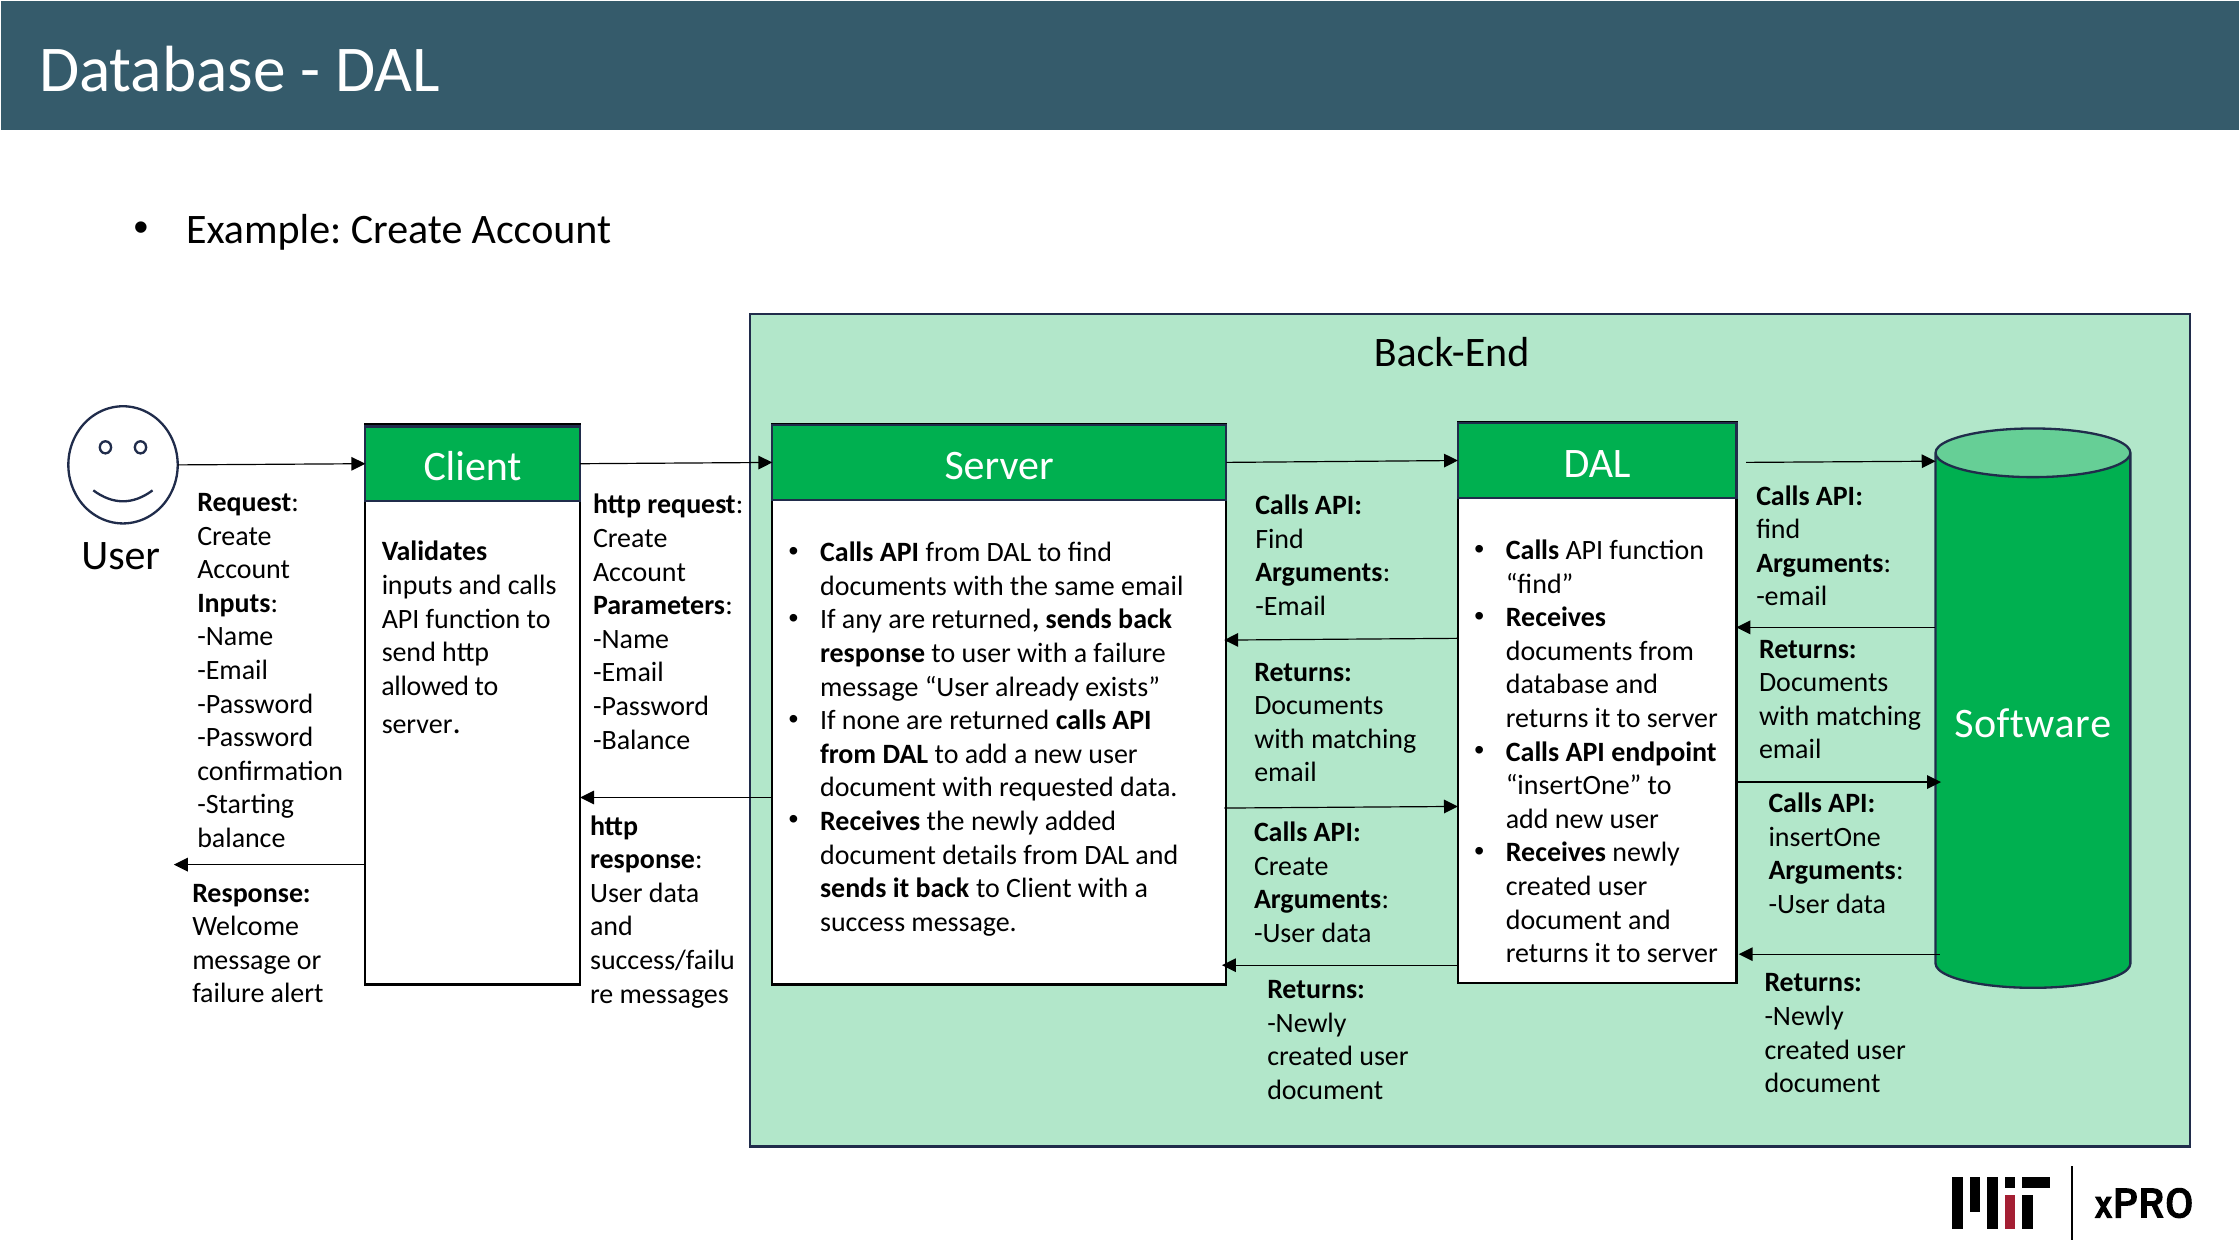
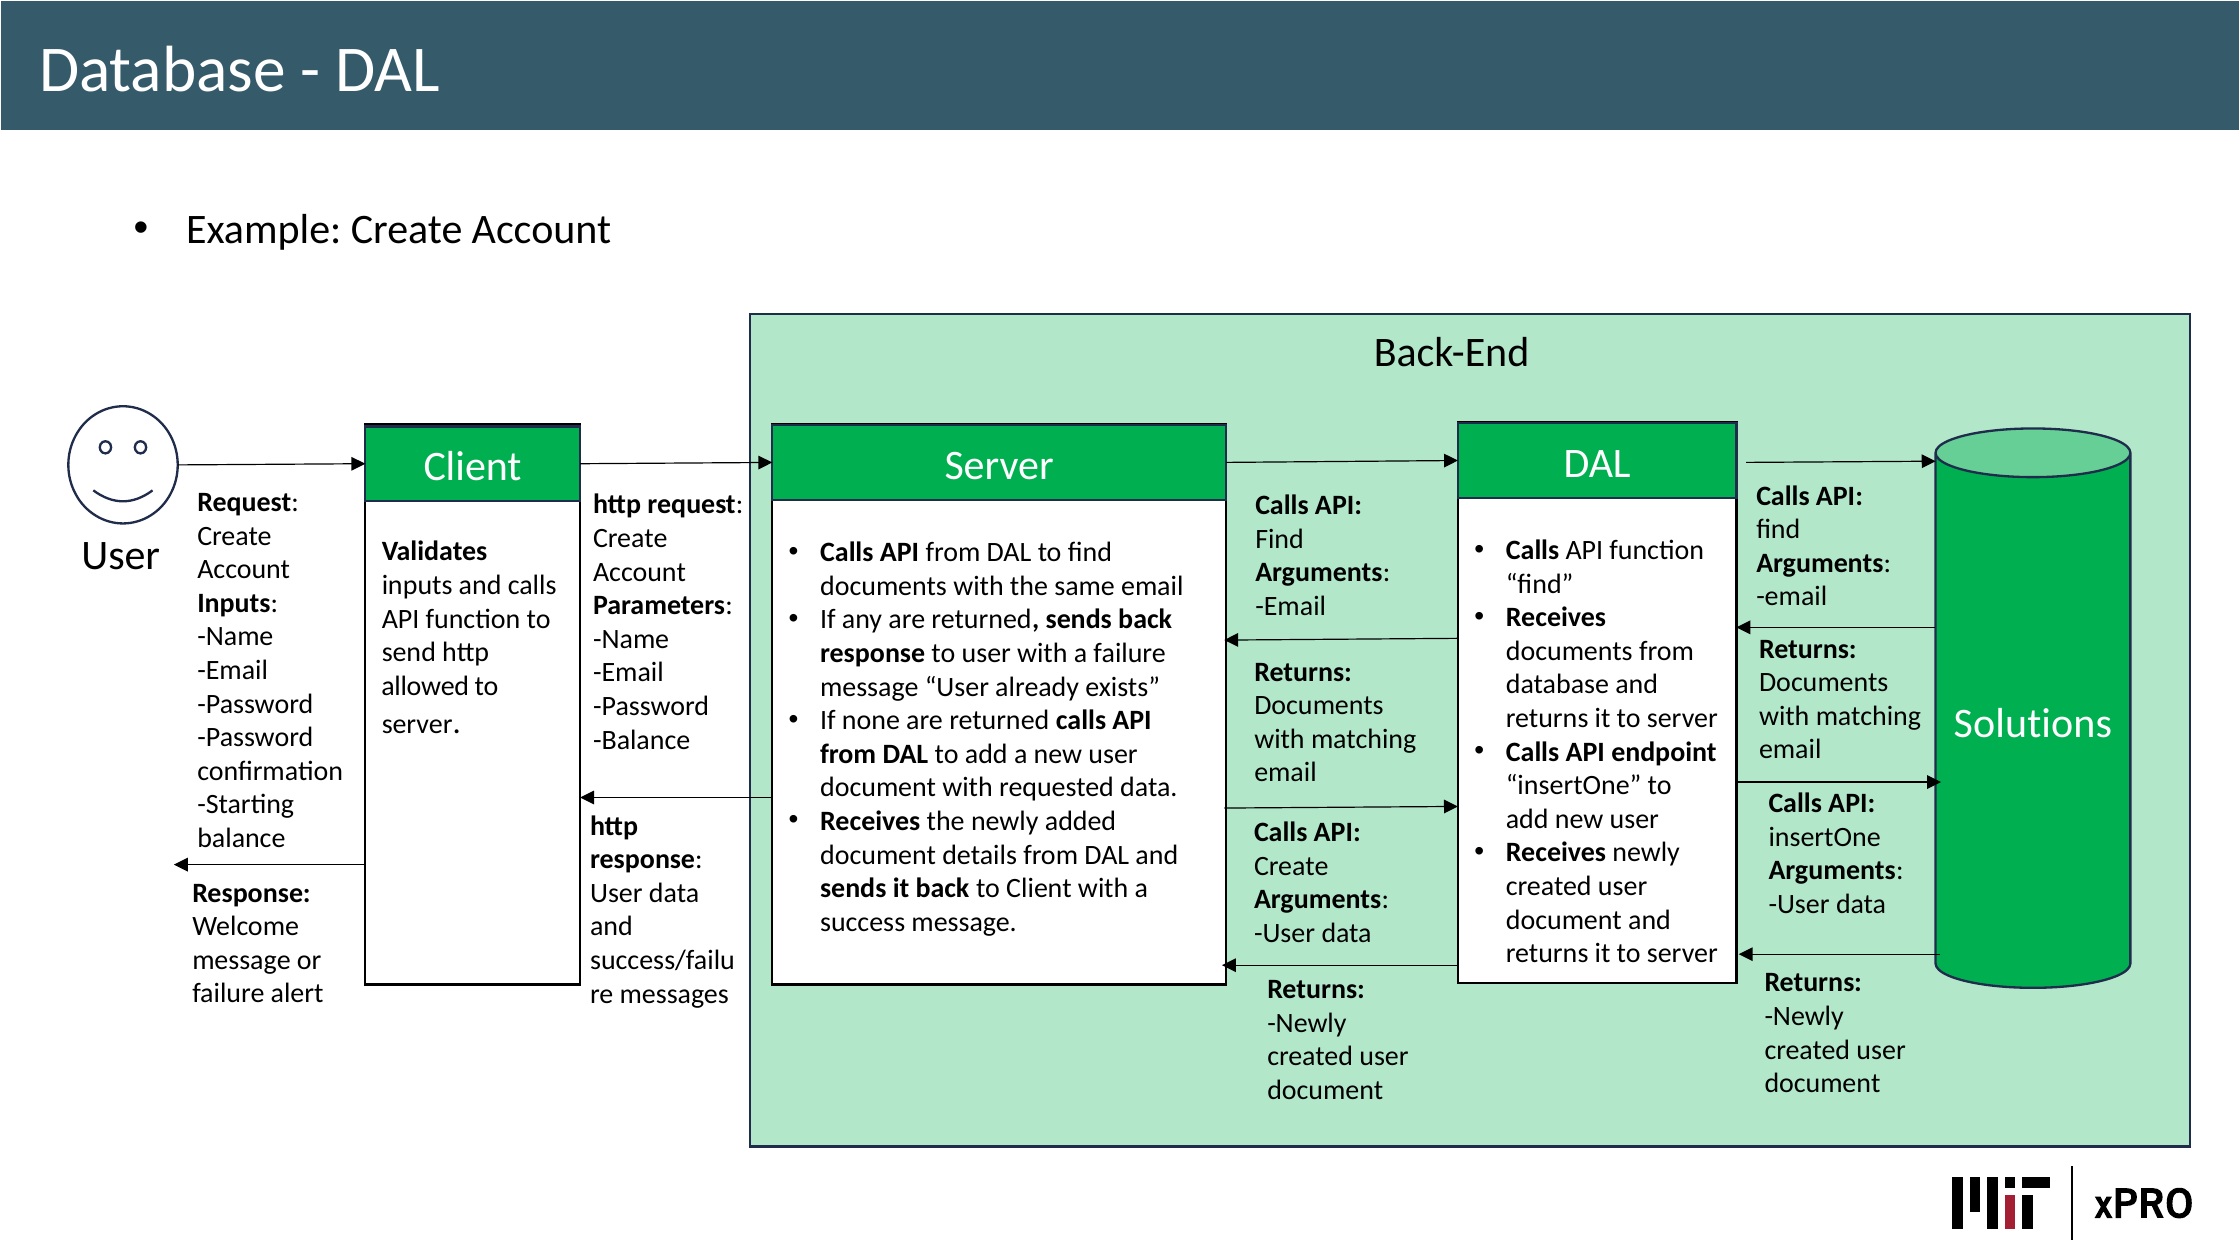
Software: Software -> Solutions
